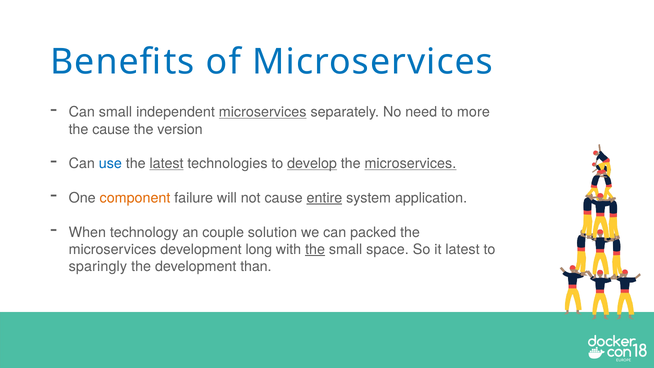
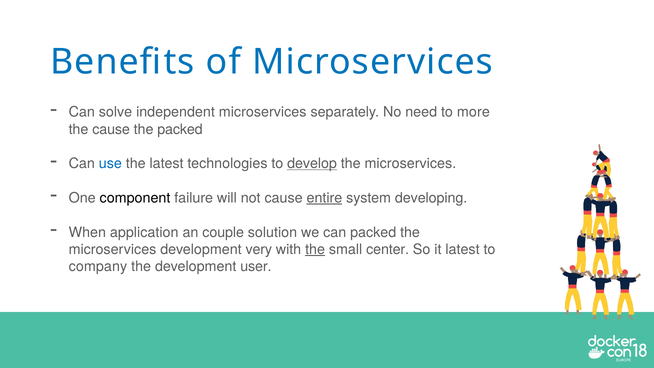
Can small: small -> solve
microservices at (263, 112) underline: present -> none
the version: version -> packed
latest at (167, 164) underline: present -> none
microservices at (410, 164) underline: present -> none
component colour: orange -> black
application: application -> developing
technology: technology -> application
long: long -> very
space: space -> center
sparingly: sparingly -> company
than: than -> user
